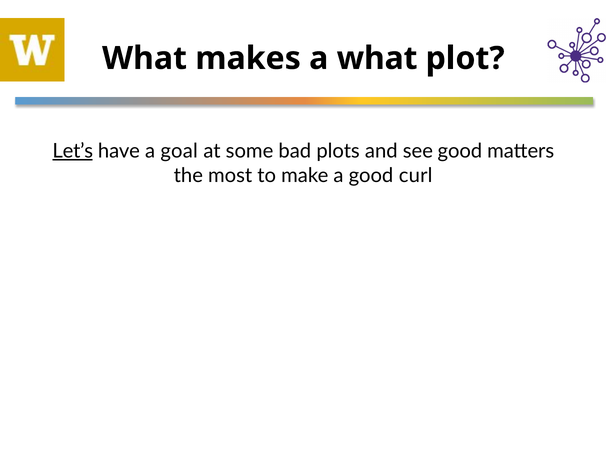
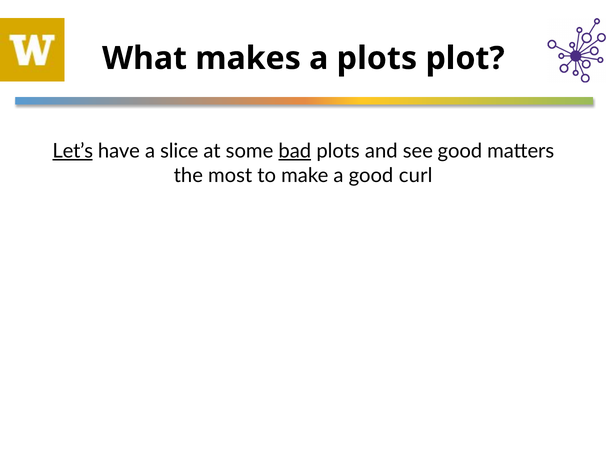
a what: what -> plots
goal: goal -> slice
bad underline: none -> present
